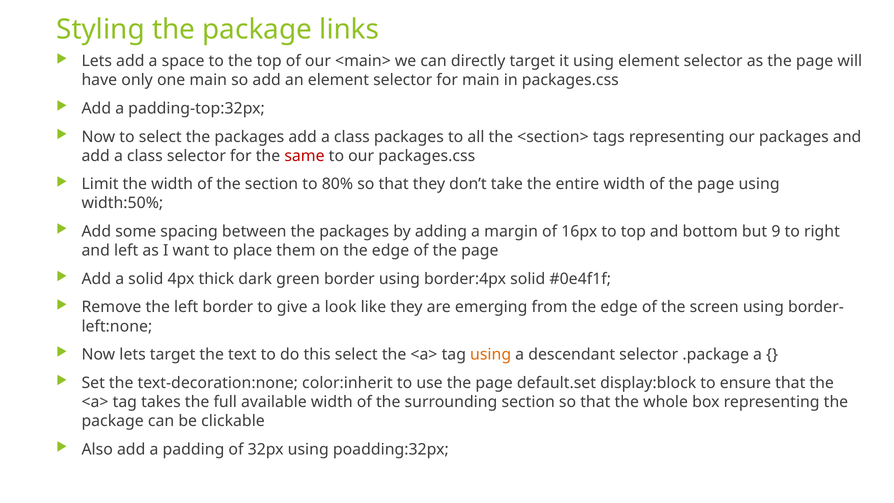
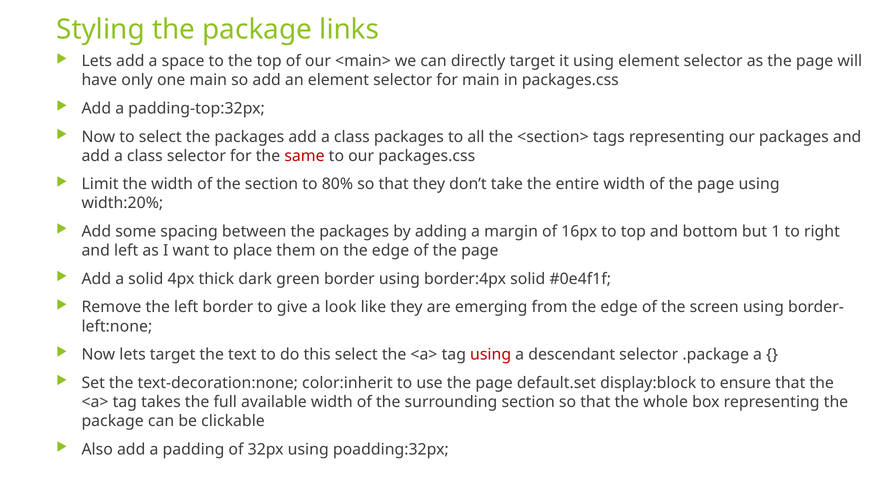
width:50%: width:50% -> width:20%
9: 9 -> 1
using at (491, 355) colour: orange -> red
